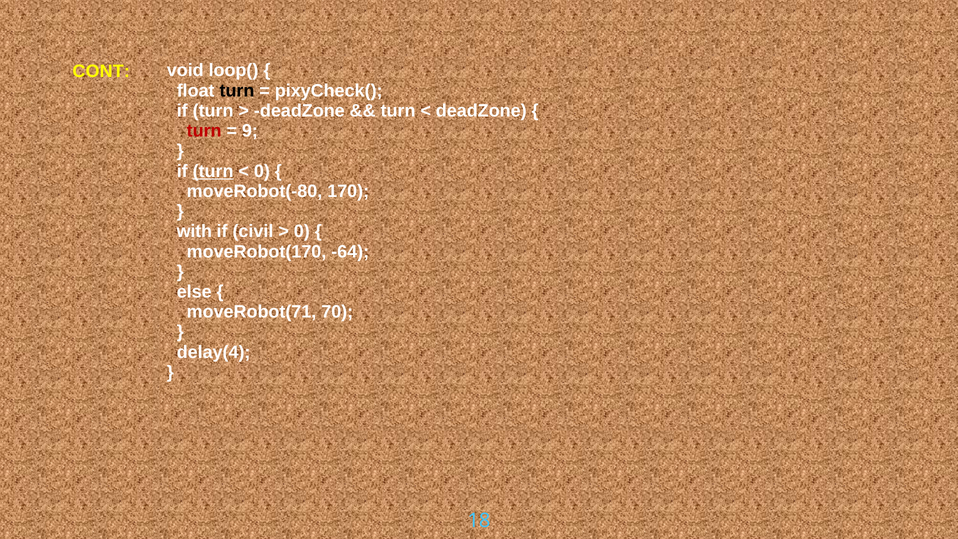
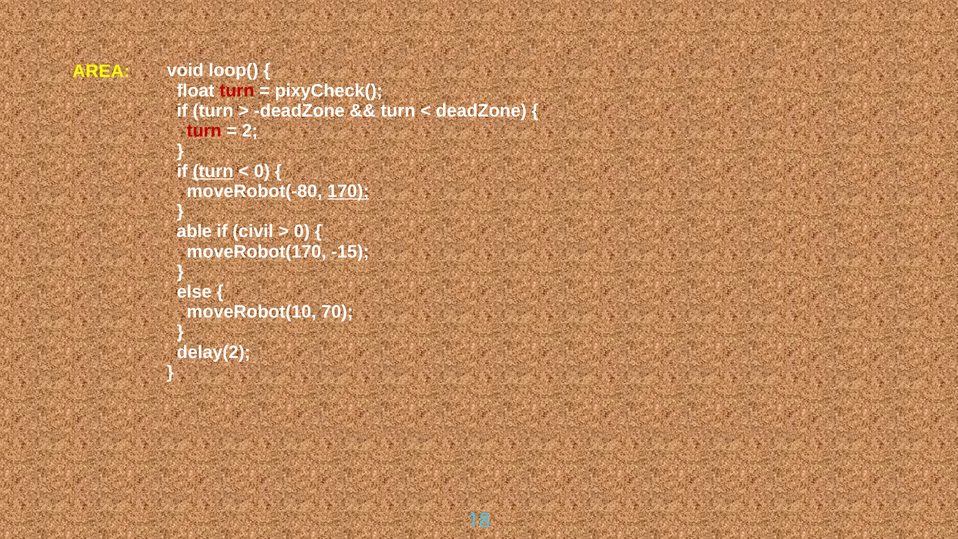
CONT: CONT -> AREA
turn at (237, 91) colour: black -> red
9: 9 -> 2
170 underline: none -> present
with: with -> able
-64: -64 -> -15
moveRobot(71: moveRobot(71 -> moveRobot(10
delay(4: delay(4 -> delay(2
